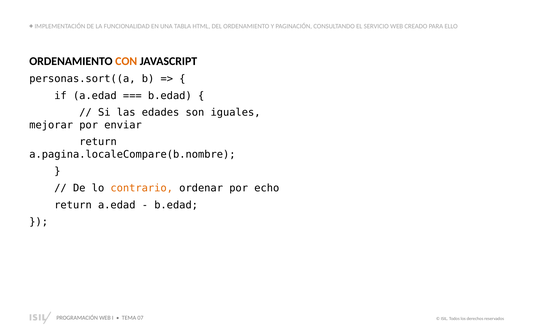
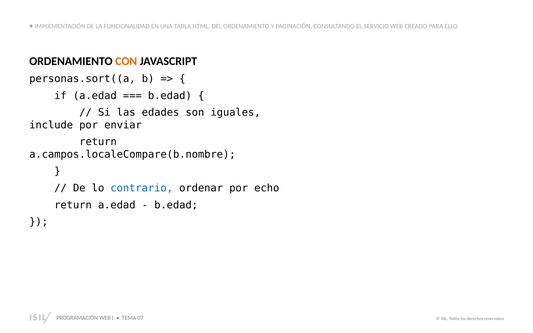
mejorar: mejorar -> include
a.pagina.localeCompare(b.nombre: a.pagina.localeCompare(b.nombre -> a.campos.localeCompare(b.nombre
contrario colour: orange -> blue
